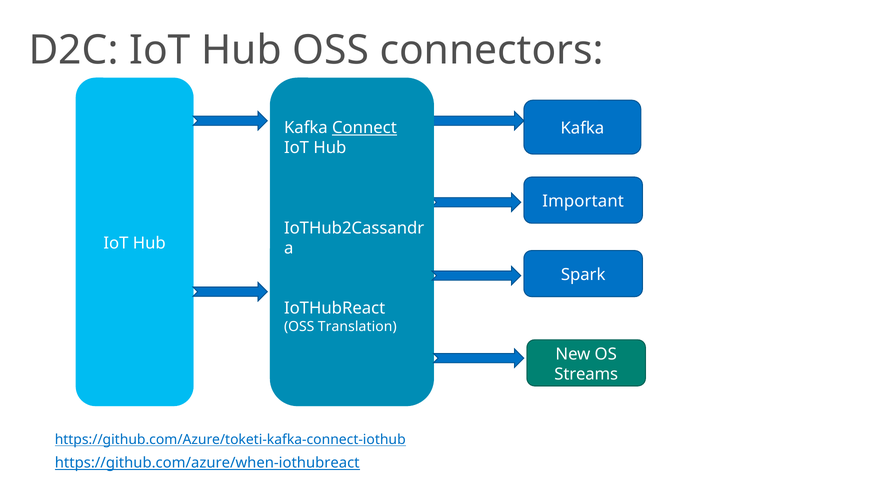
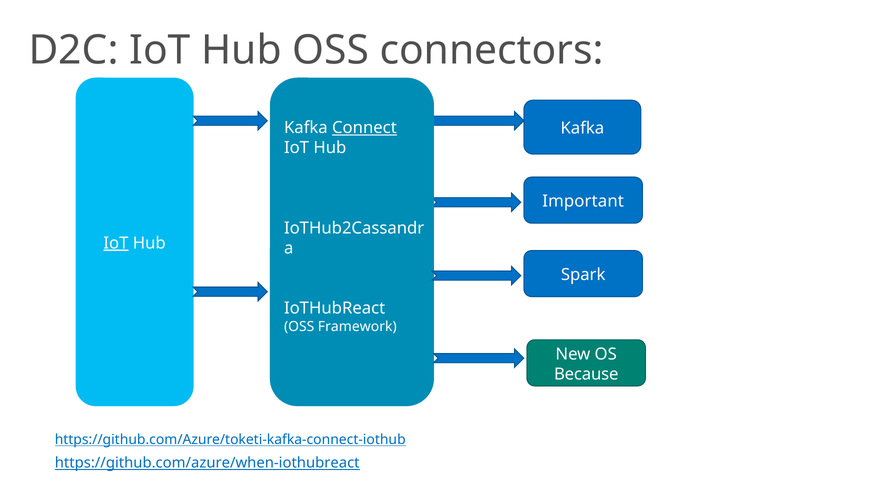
IoT at (116, 243) underline: none -> present
Translation: Translation -> Framework
Streams: Streams -> Because
